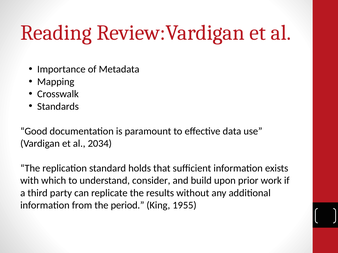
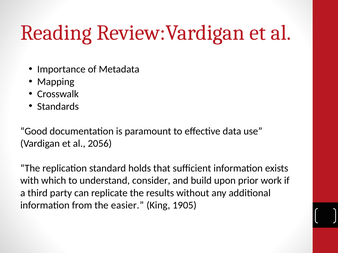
2034: 2034 -> 2056
period: period -> easier
1955: 1955 -> 1905
